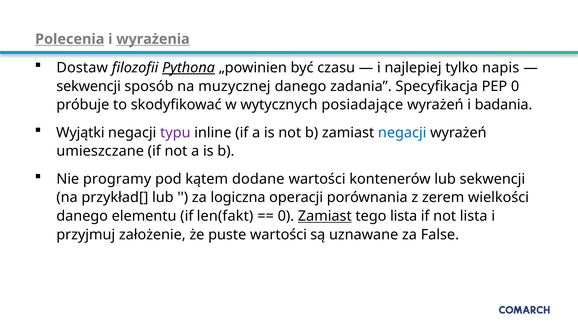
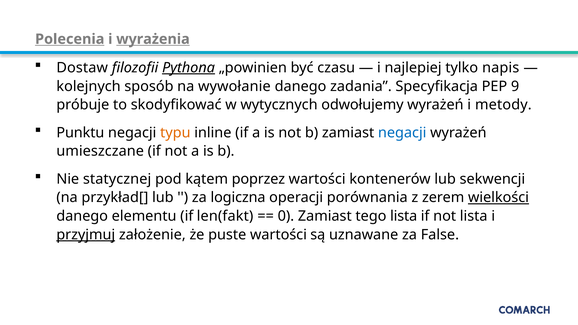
sekwencji at (89, 86): sekwencji -> kolejnych
muzycznej: muzycznej -> wywołanie
PEP 0: 0 -> 9
posiadające: posiadające -> odwołujemy
badania: badania -> metody
Wyjątki: Wyjątki -> Punktu
typu colour: purple -> orange
programy: programy -> statycznej
dodane: dodane -> poprzez
wielkości underline: none -> present
Zamiast at (325, 216) underline: present -> none
przyjmuj underline: none -> present
